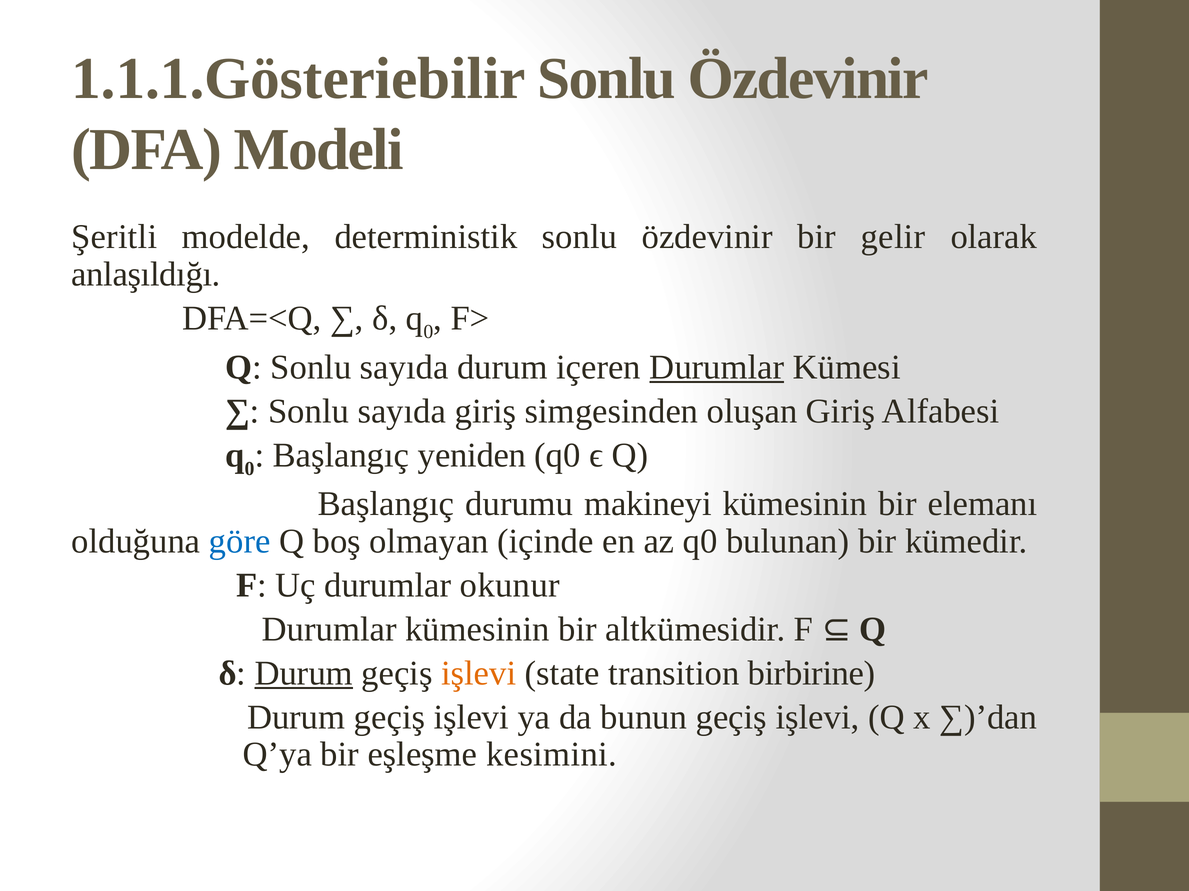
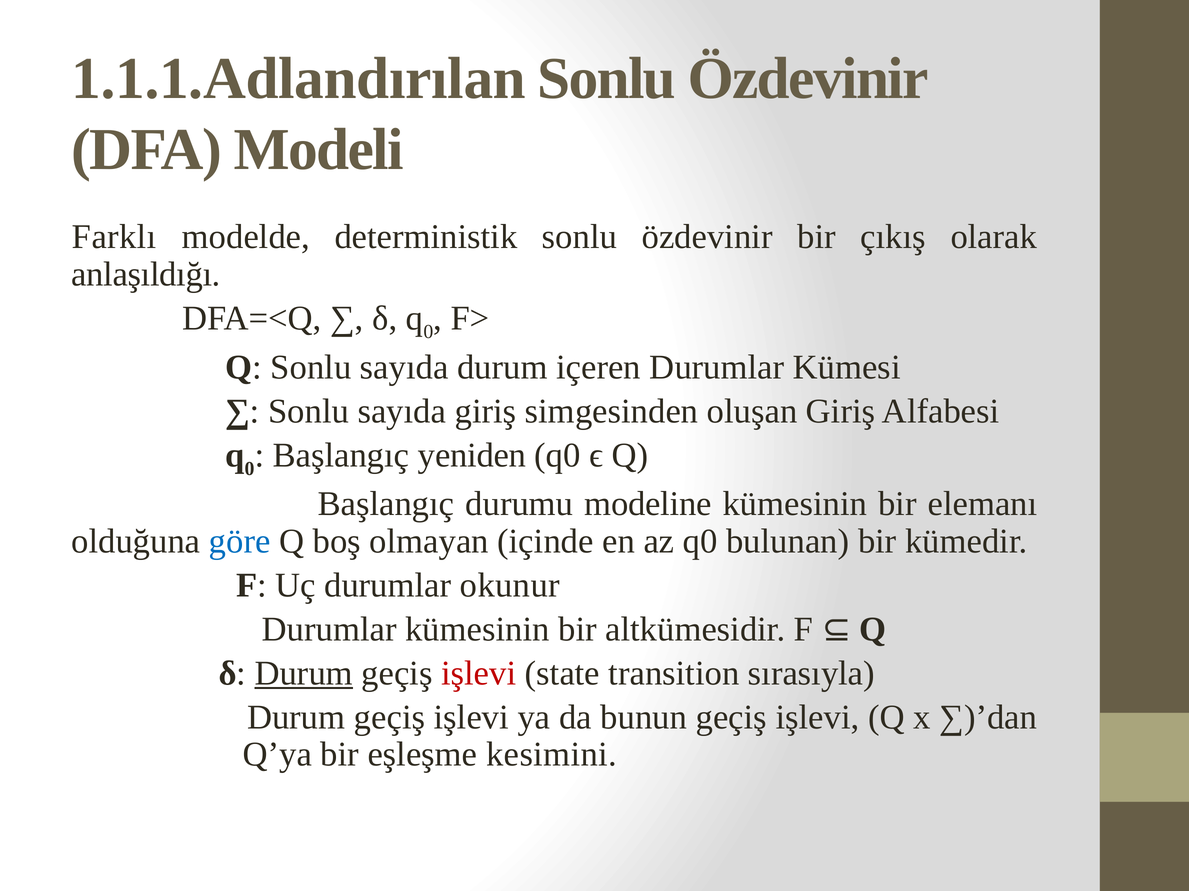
1.1.1.Gösteriebilir: 1.1.1.Gösteriebilir -> 1.1.1.Adlandırılan
Şeritli: Şeritli -> Farklı
gelir: gelir -> çıkış
Durumlar at (717, 368) underline: present -> none
makineyi: makineyi -> modeline
işlevi at (479, 674) colour: orange -> red
birbirine: birbirine -> sırasıyla
